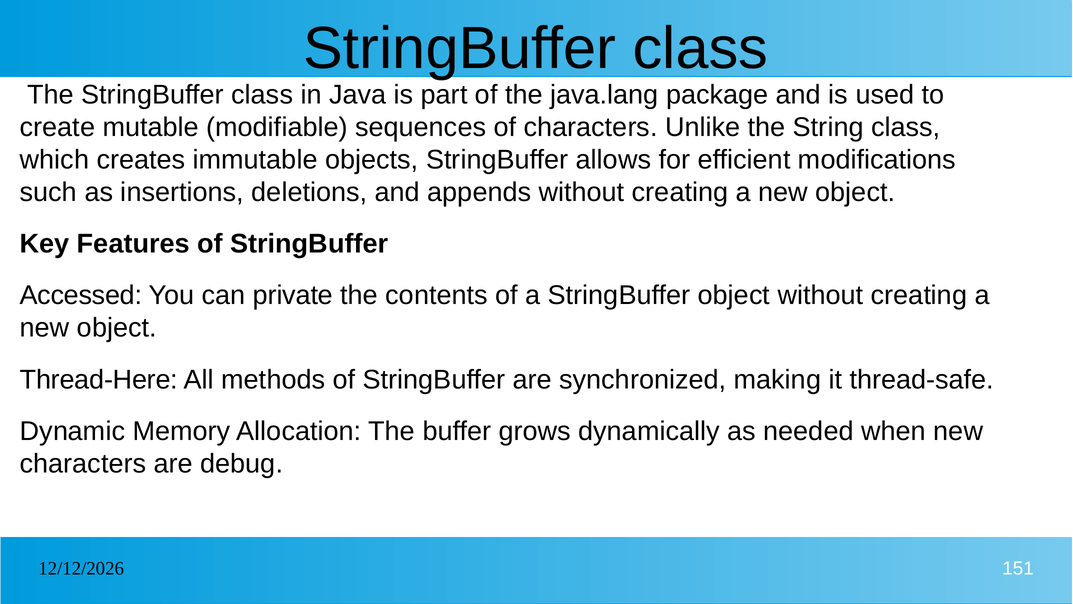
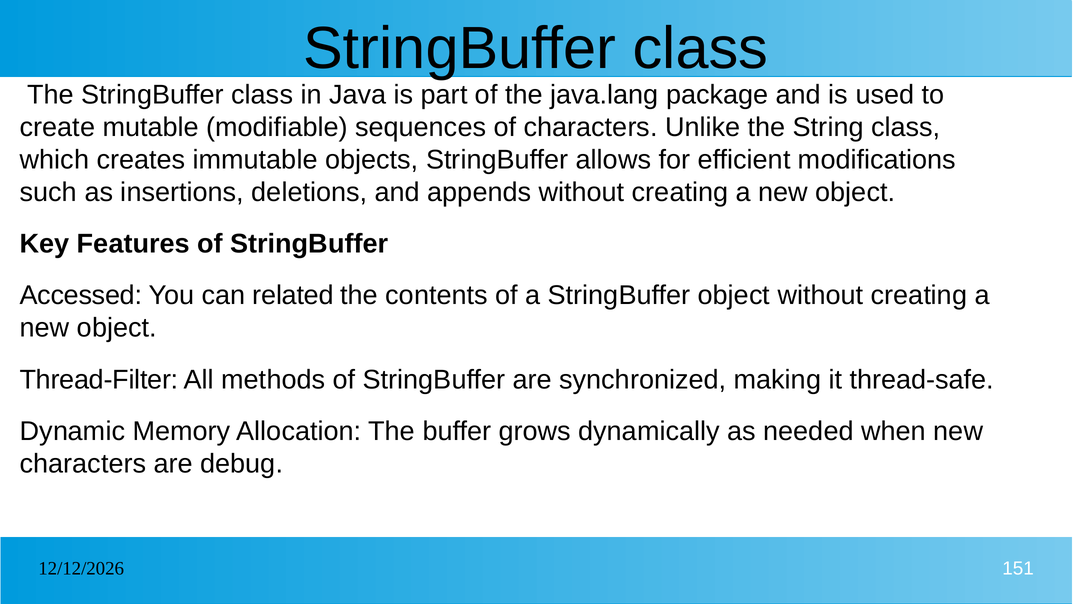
private: private -> related
Thread-Here: Thread-Here -> Thread-Filter
